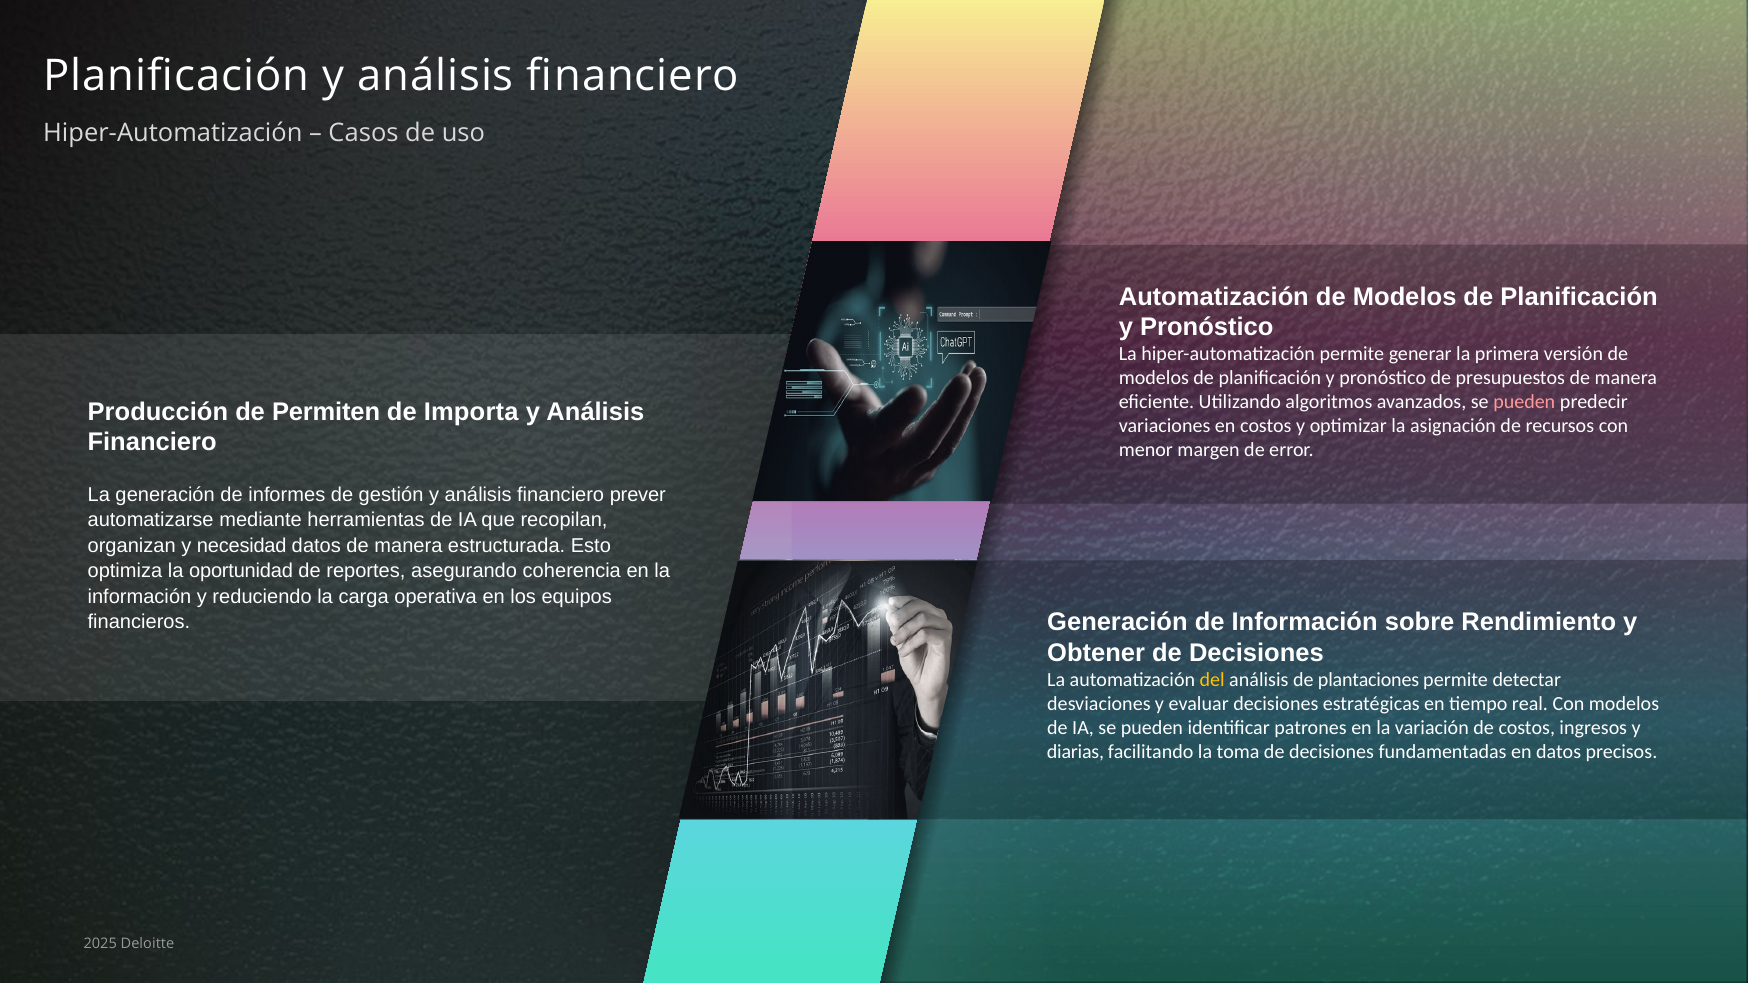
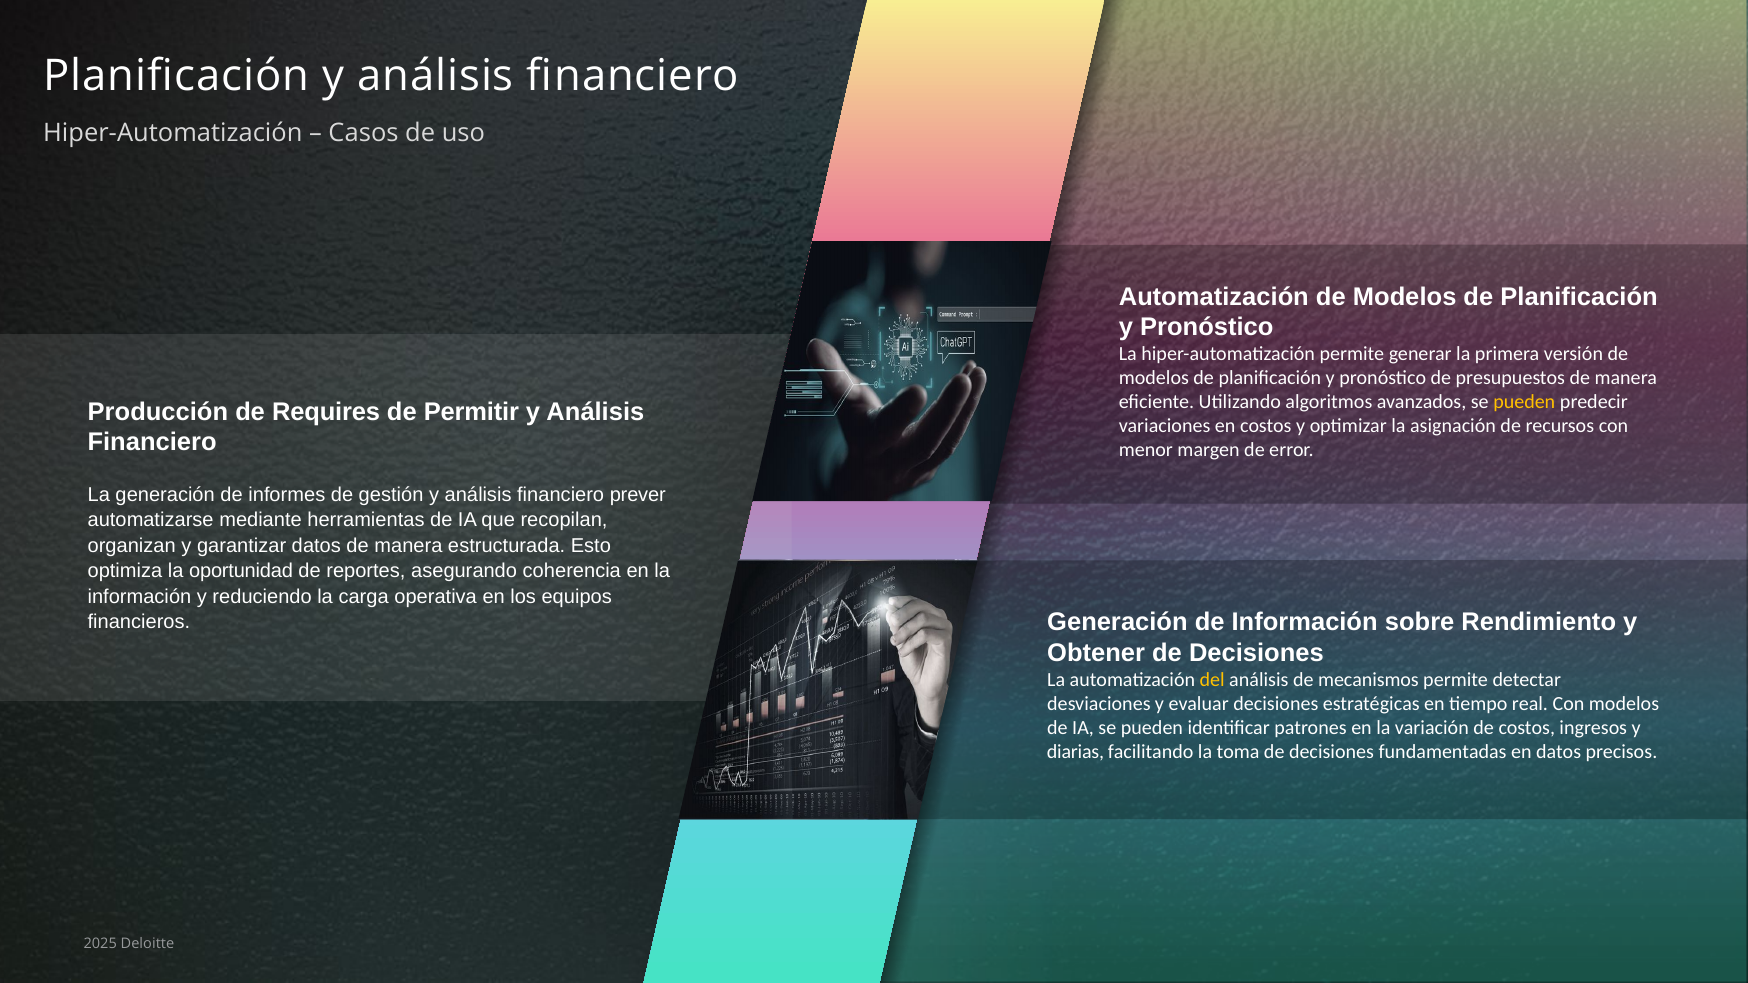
pueden at (1524, 402) colour: pink -> yellow
Permiten: Permiten -> Requires
Importa: Importa -> Permitir
necesidad: necesidad -> garantizar
plantaciones: plantaciones -> mecanismos
